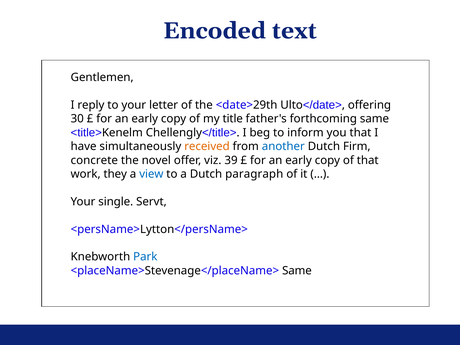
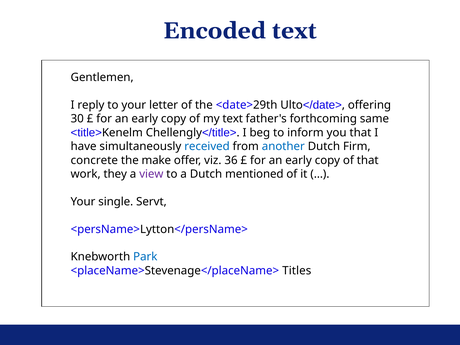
my title: title -> text
received colour: orange -> blue
novel: novel -> make
39: 39 -> 36
view colour: blue -> purple
paragraph: paragraph -> mentioned
<placeName>Stevenage</placeName> Same: Same -> Titles
